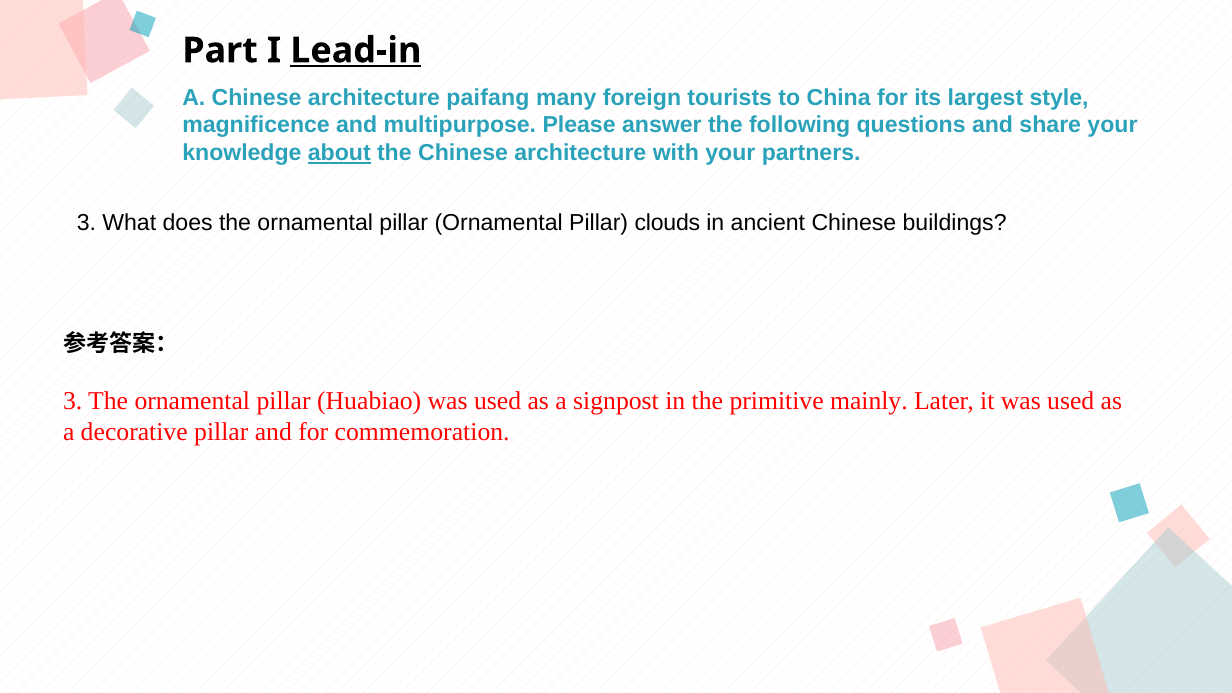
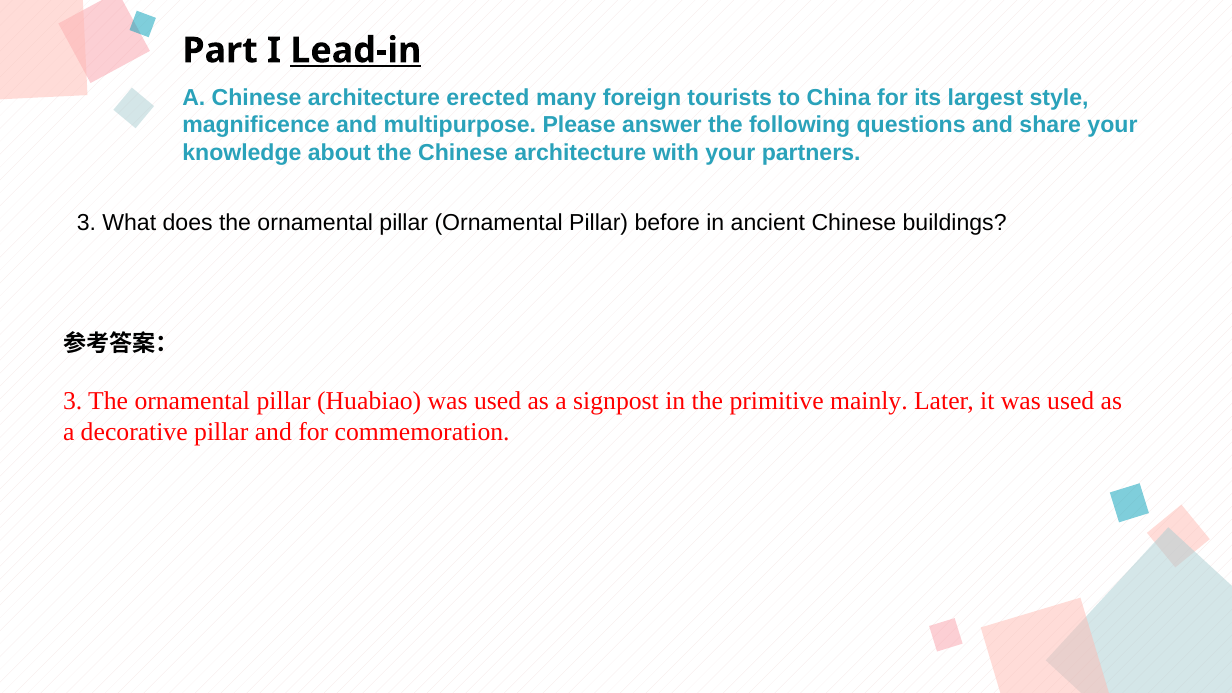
paifang: paifang -> erected
about underline: present -> none
clouds: clouds -> before
